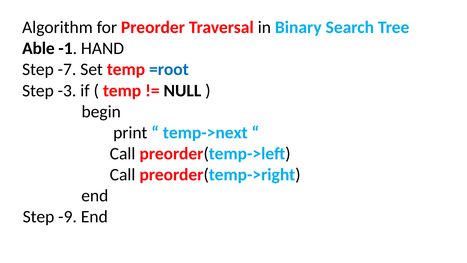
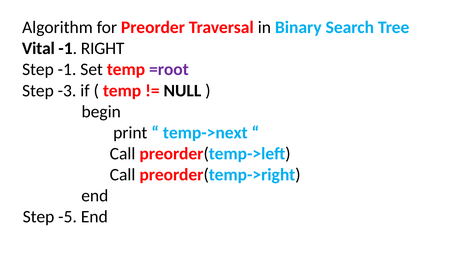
Able: Able -> Vital
HAND: HAND -> RIGHT
Step -7: -7 -> -1
=root colour: blue -> purple
-9: -9 -> -5
